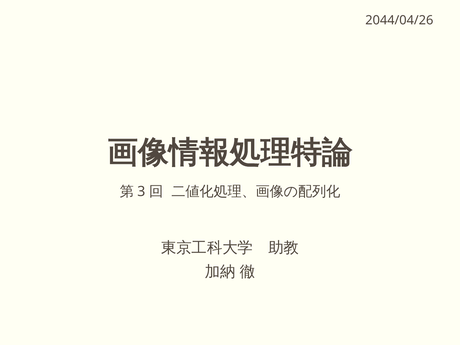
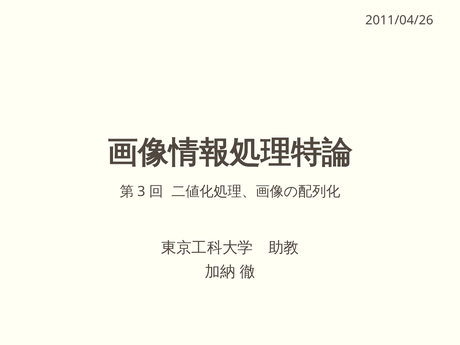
2044/04/26: 2044/04/26 -> 2011/04/26
